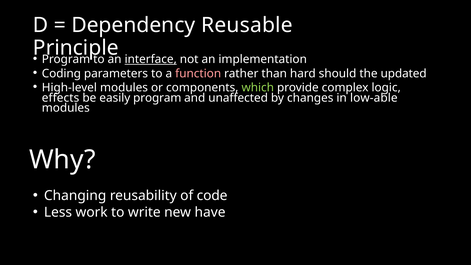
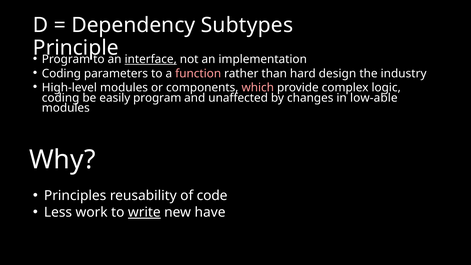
Reusable: Reusable -> Subtypes
should: should -> design
updated: updated -> industry
which colour: light green -> pink
effects at (61, 98): effects -> coding
Changing: Changing -> Principles
write underline: none -> present
